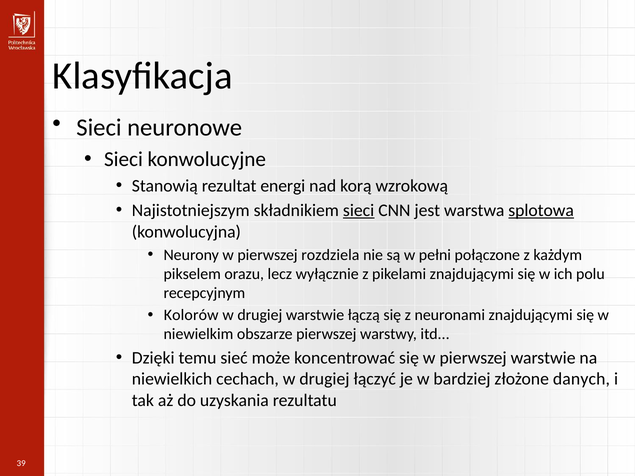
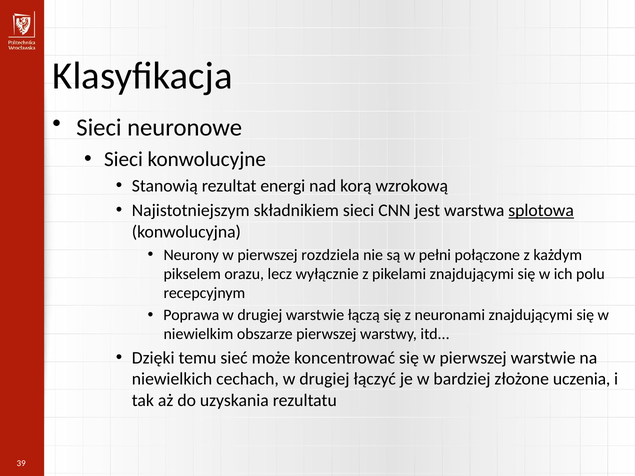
sieci at (359, 211) underline: present -> none
Kolorów: Kolorów -> Poprawa
danych: danych -> uczenia
